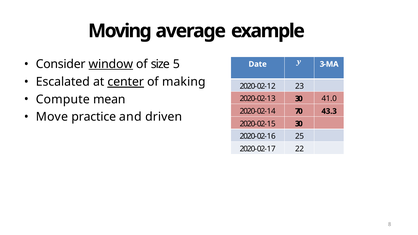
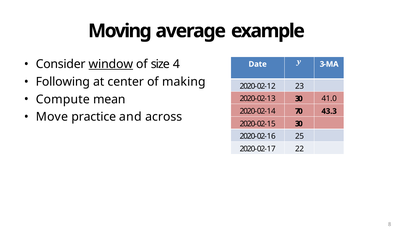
5: 5 -> 4
Escalated: Escalated -> Following
center underline: present -> none
driven: driven -> across
